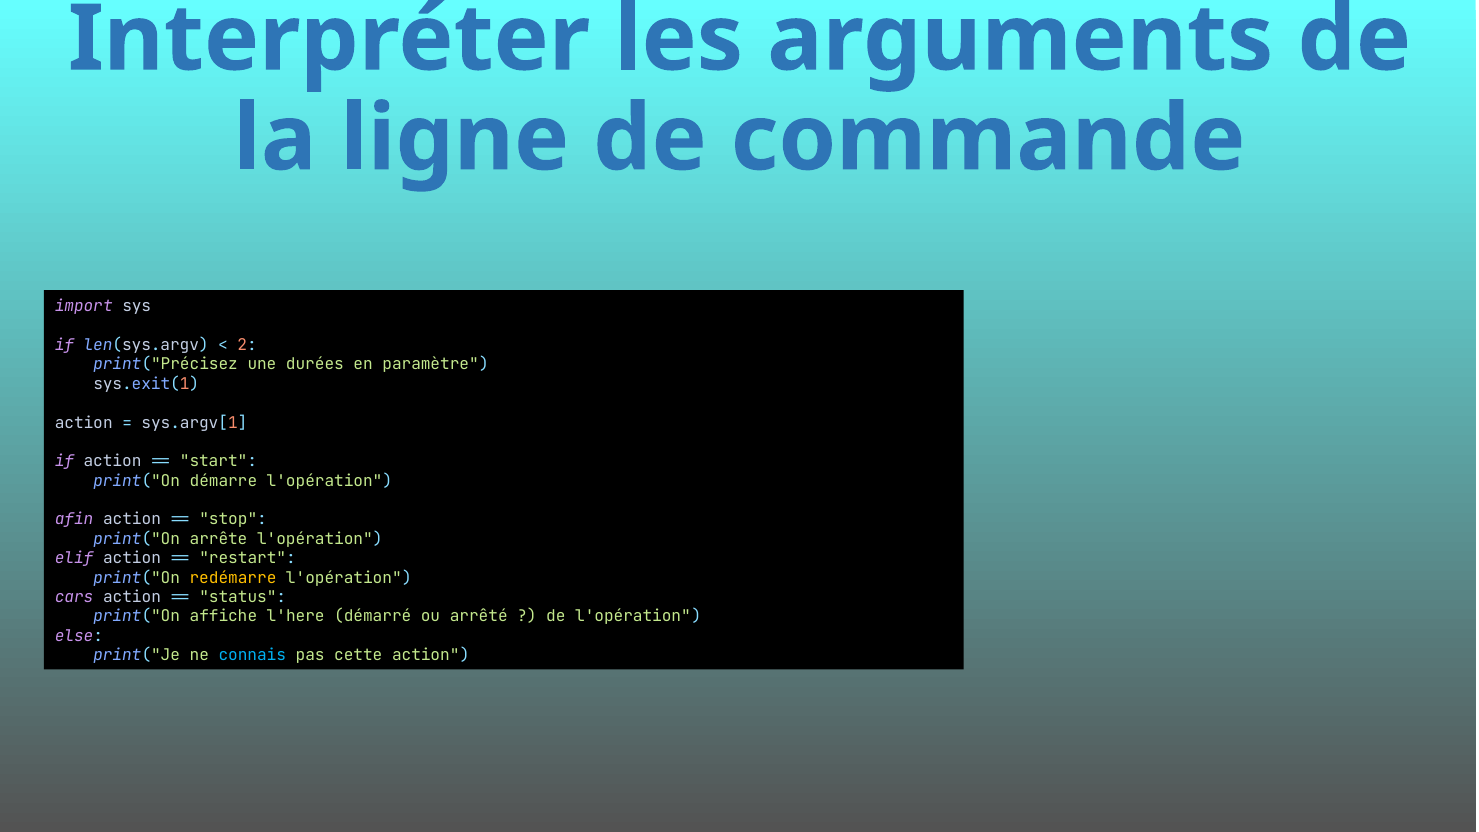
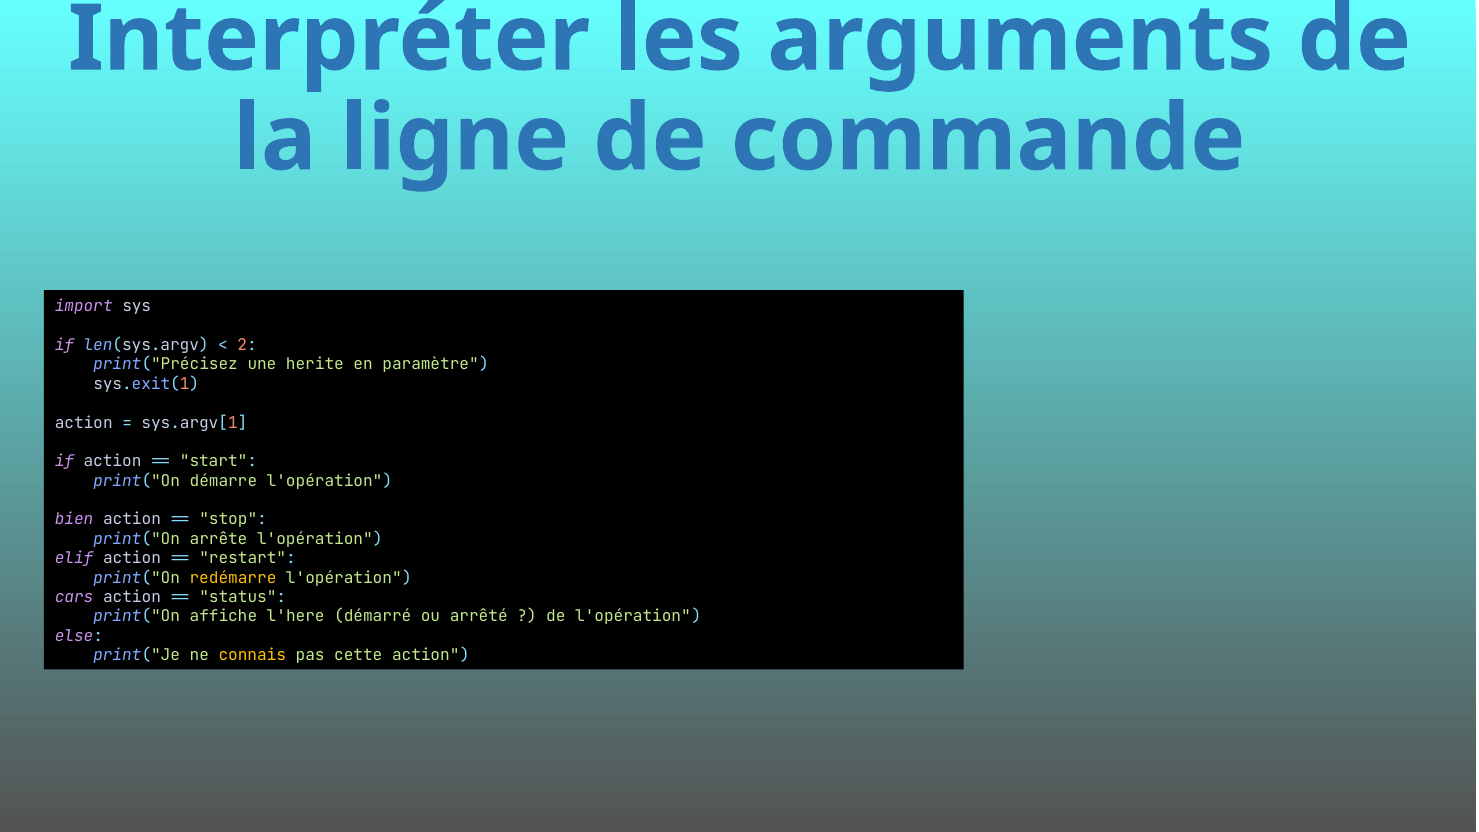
durées: durées -> herite
afin: afin -> bien
connais colour: light blue -> yellow
